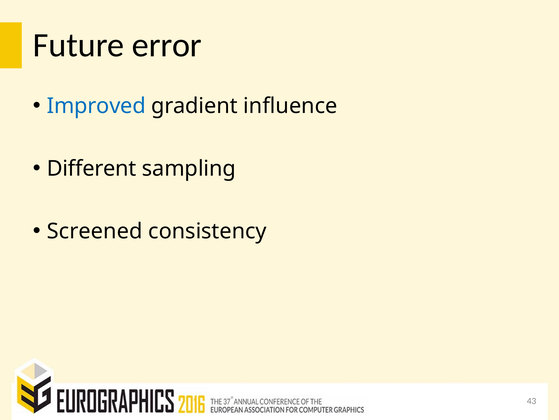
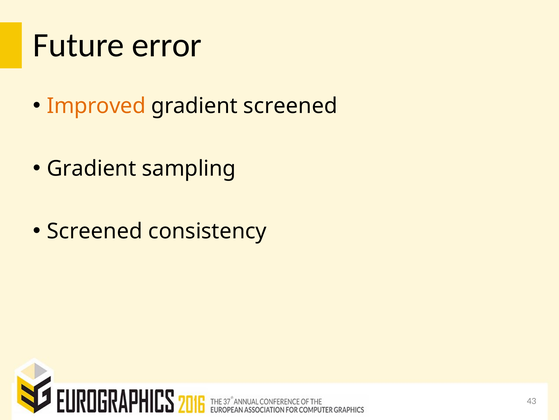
Improved colour: blue -> orange
gradient influence: influence -> screened
Different at (92, 168): Different -> Gradient
